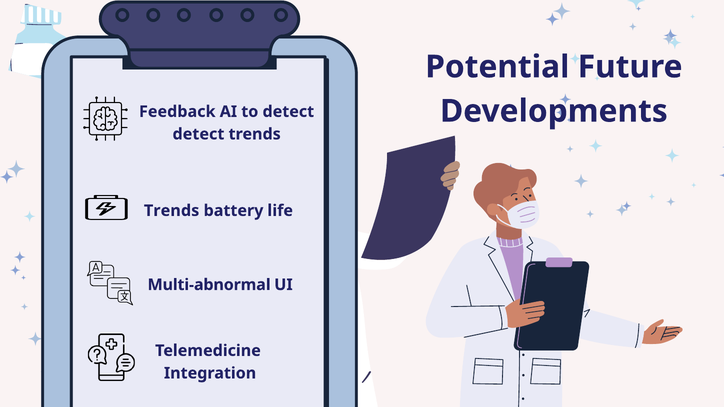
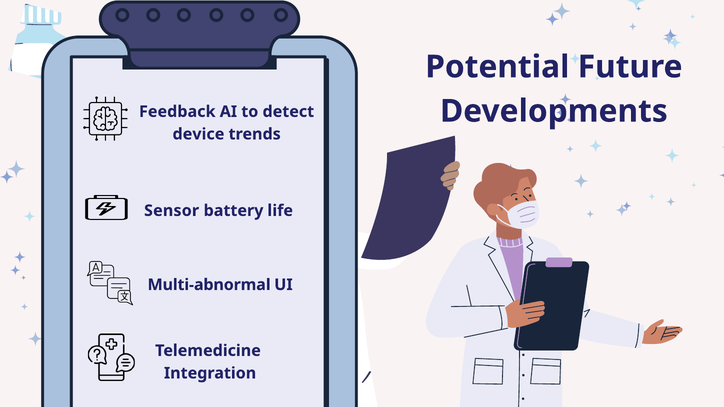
detect at (198, 134): detect -> device
Trends at (172, 211): Trends -> Sensor
